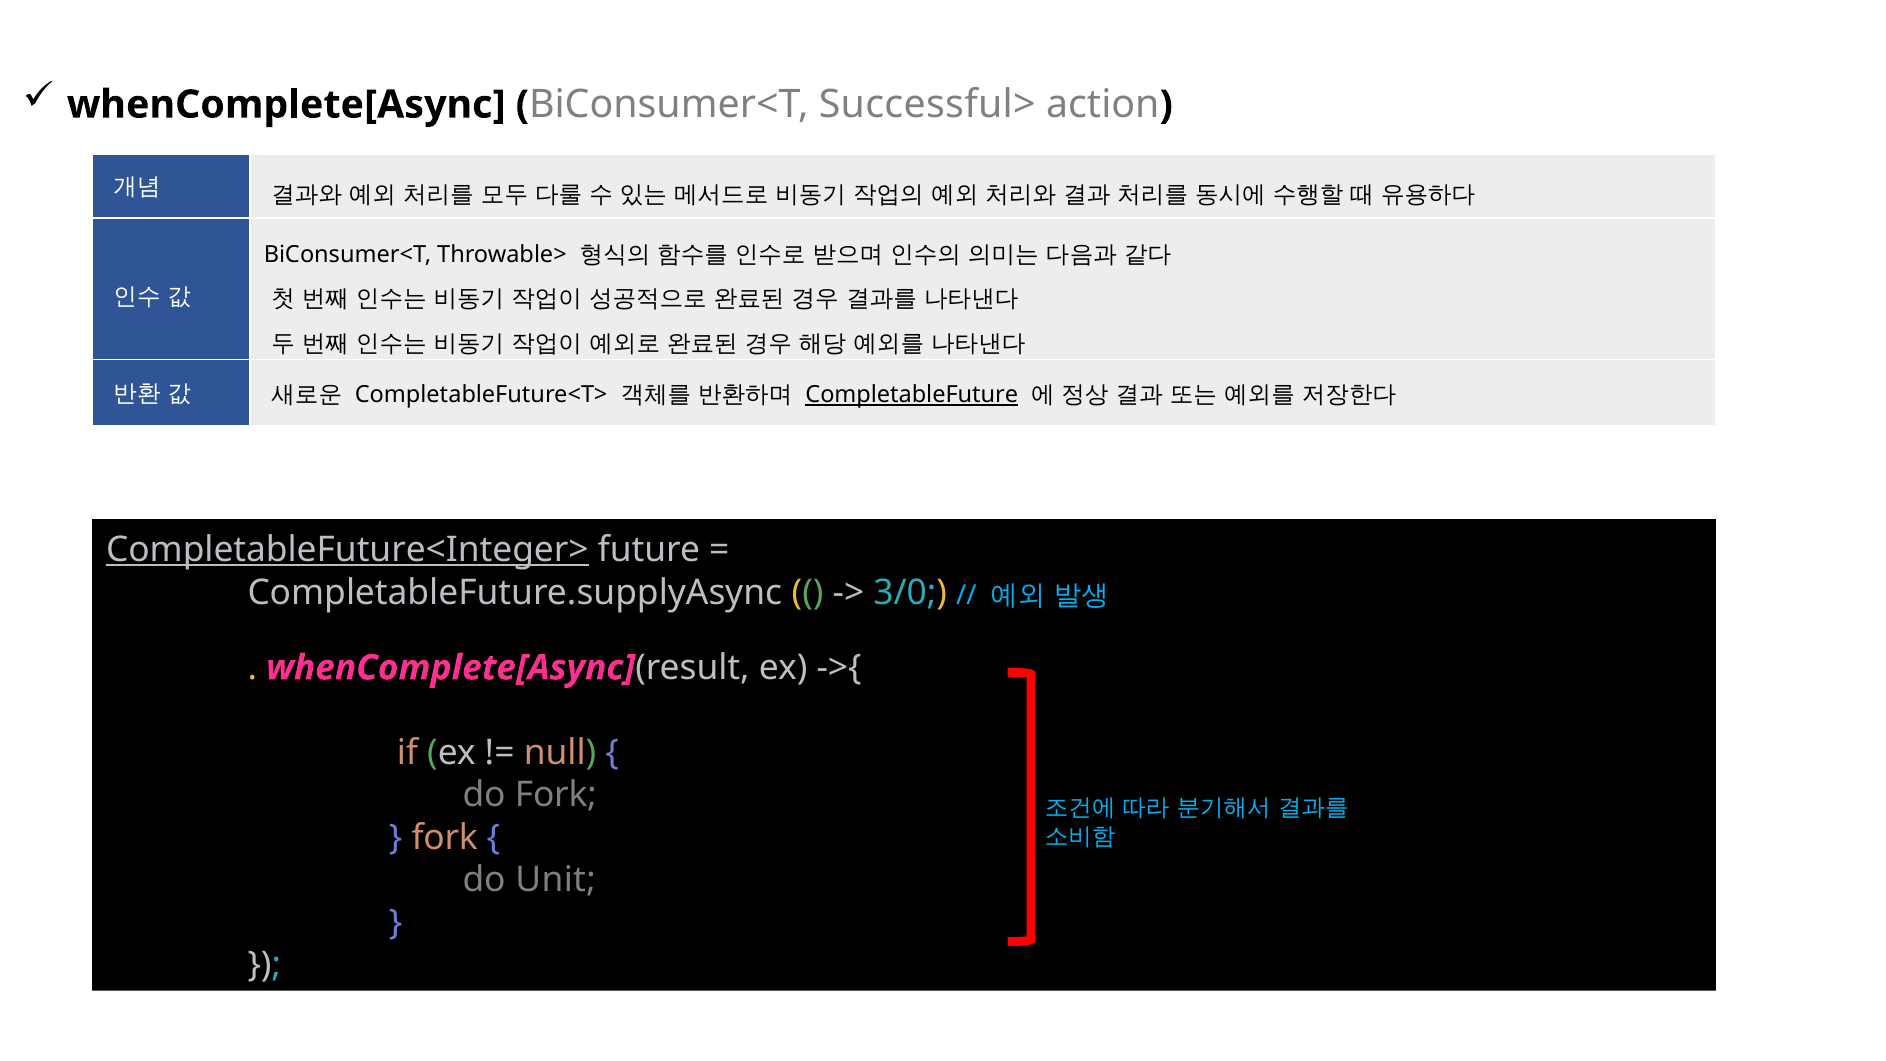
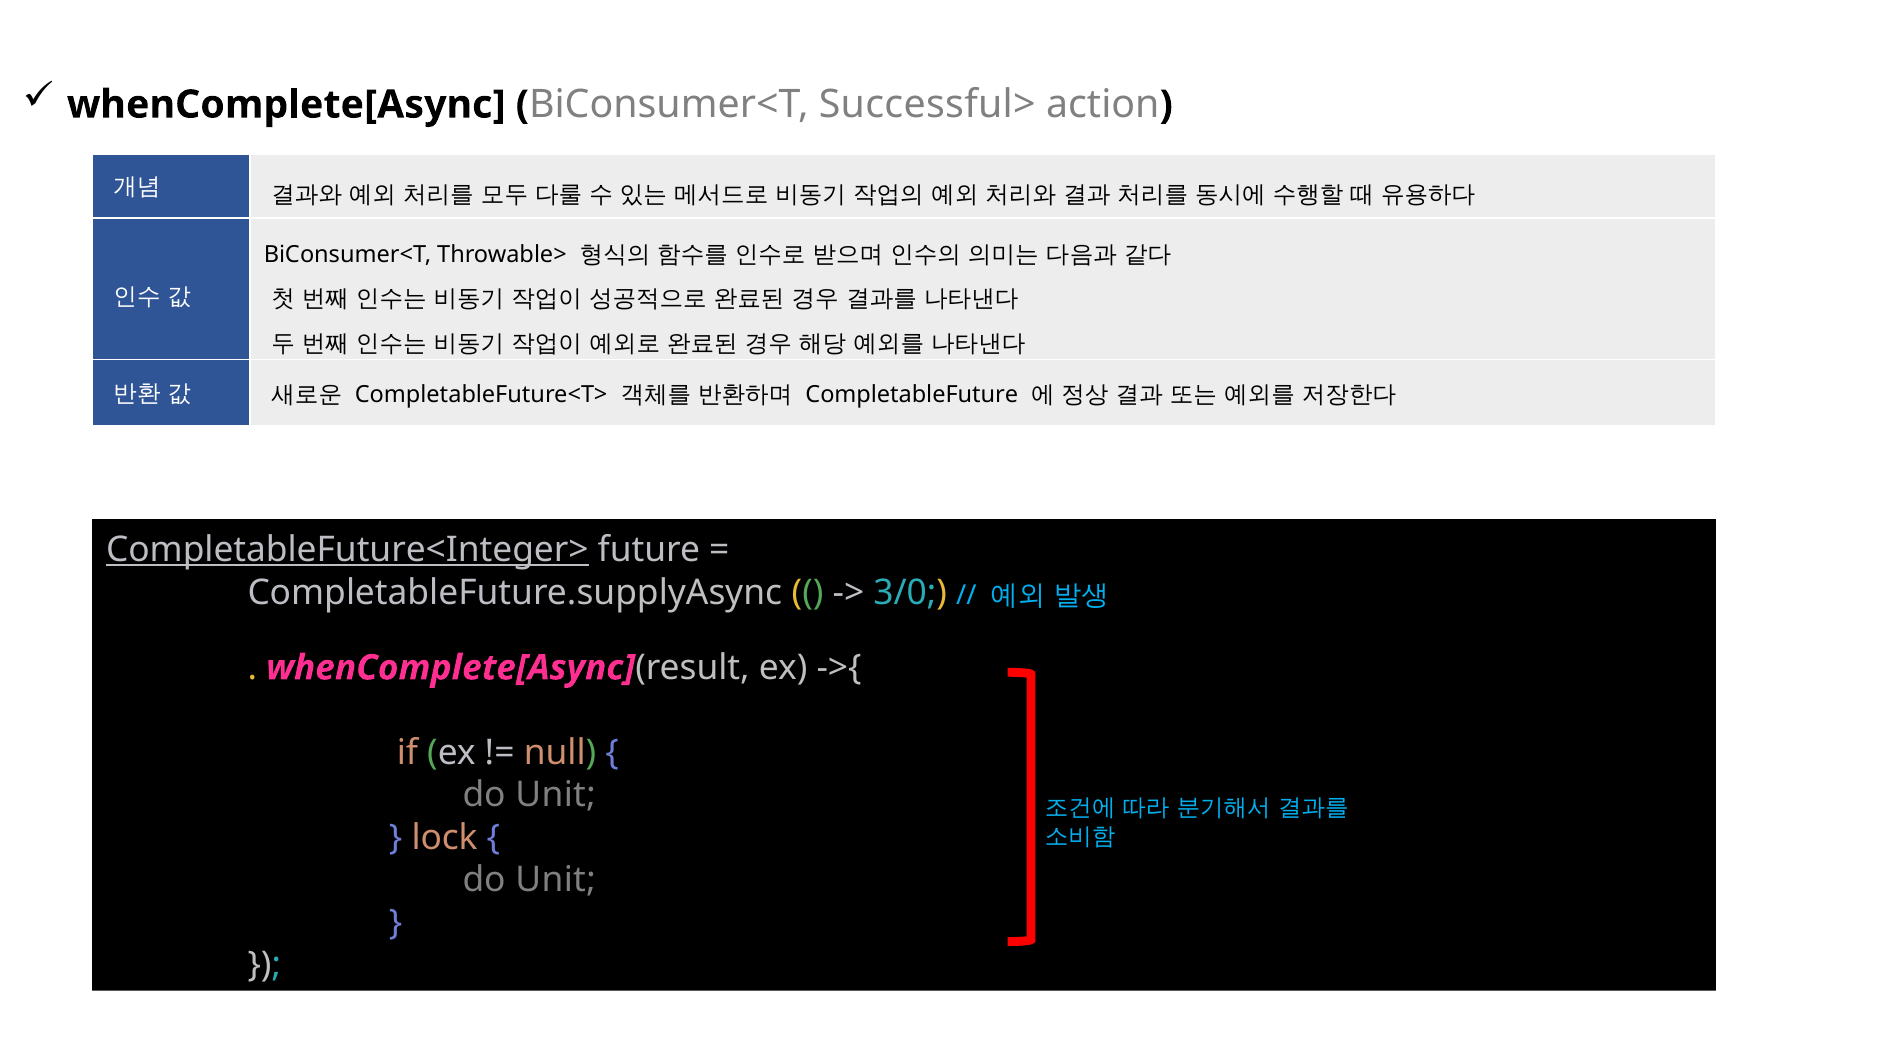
CompletableFuture underline: present -> none
Fork at (556, 795): Fork -> Unit
fork at (445, 837): fork -> lock
